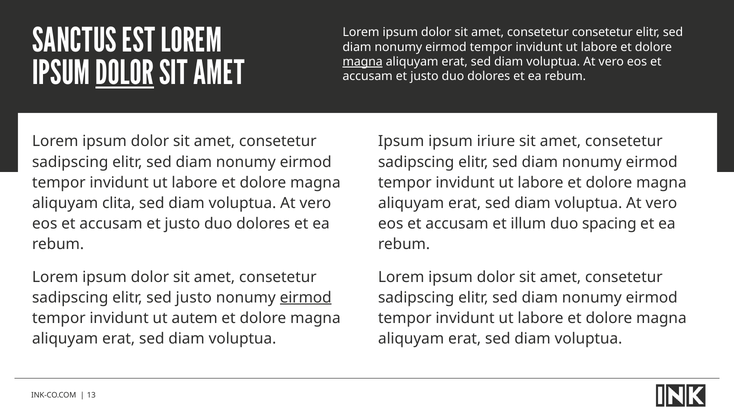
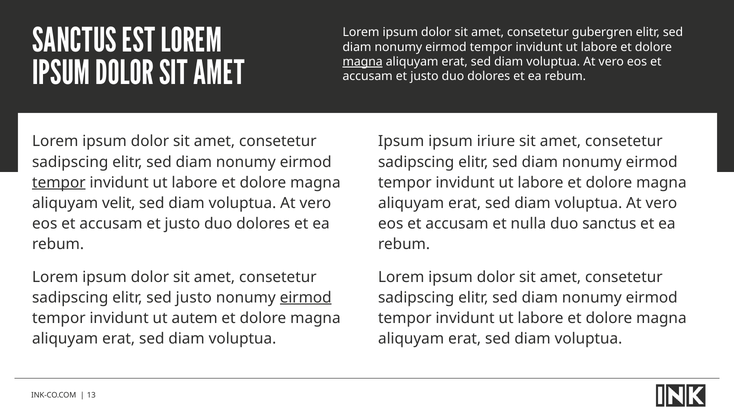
consetetur consetetur: consetetur -> gubergren
DOLOR at (125, 73) underline: present -> none
tempor at (59, 182) underline: none -> present
clita: clita -> velit
illum: illum -> nulla
duo spacing: spacing -> sanctus
